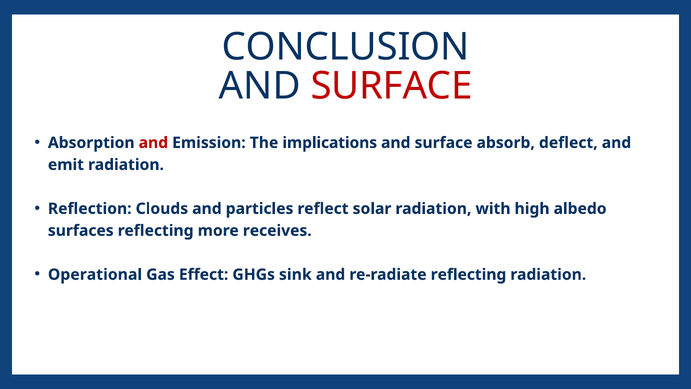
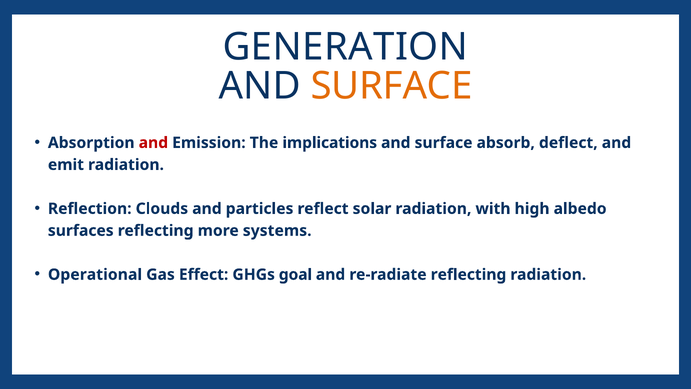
CONCLUSION: CONCLUSION -> GENERATION
SURFACE at (391, 86) colour: red -> orange
receives: receives -> systems
sink: sink -> goal
